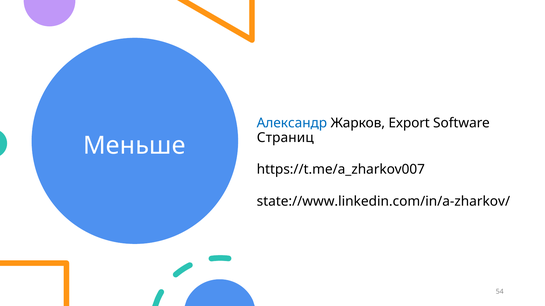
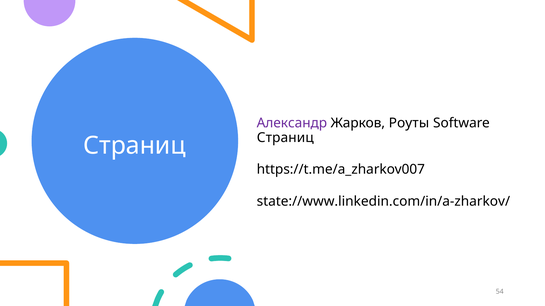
Александр colour: blue -> purple
Export: Export -> Роуты
Меньше at (134, 146): Меньше -> Страниц
